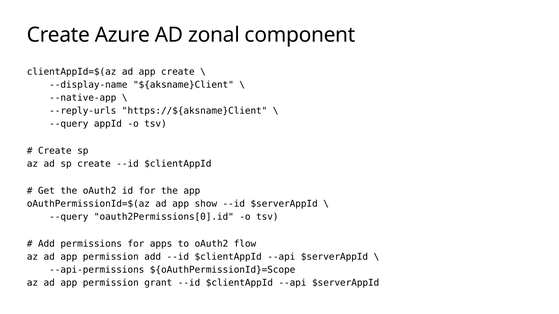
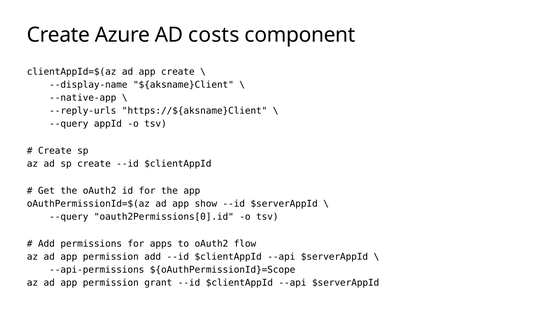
zonal: zonal -> costs
